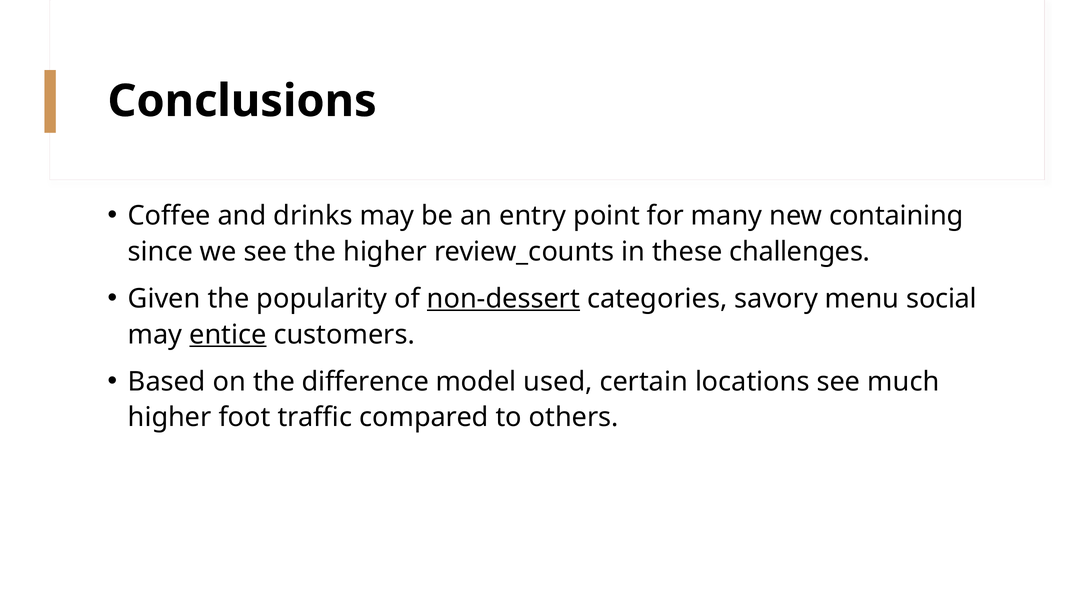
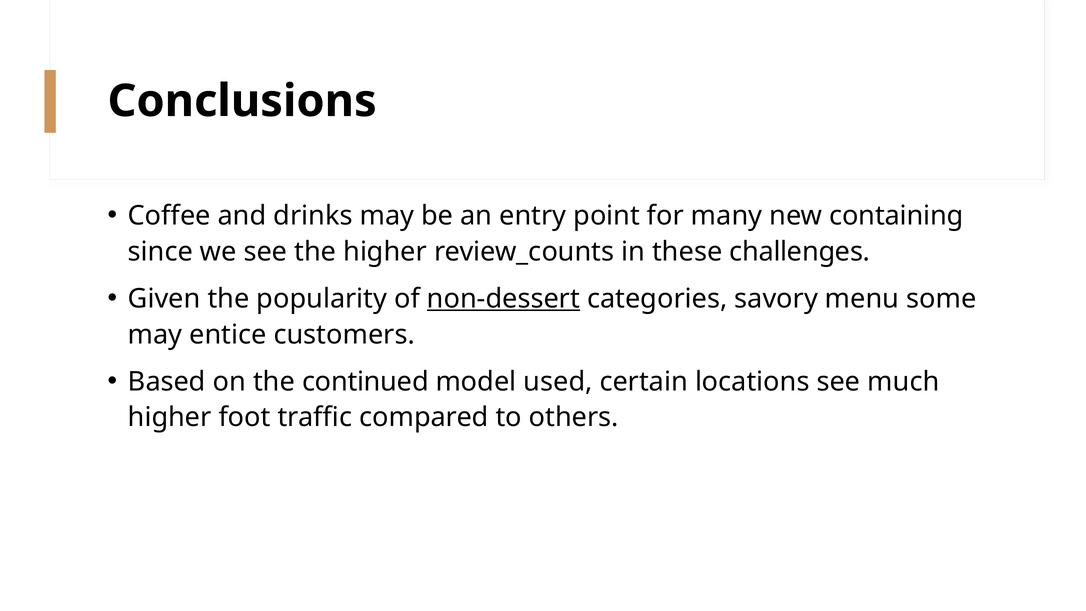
social: social -> some
entice underline: present -> none
difference: difference -> continued
